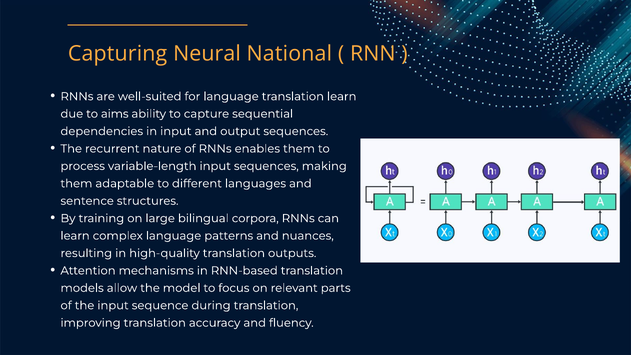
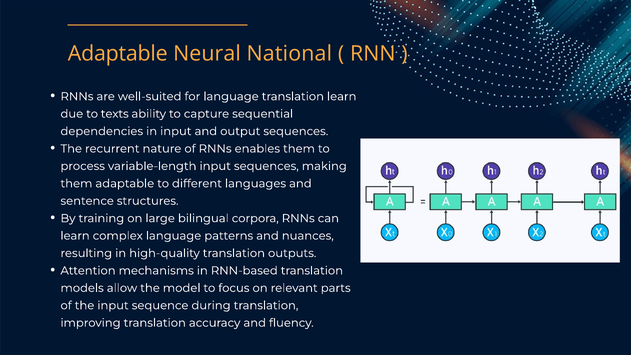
Capturing at (118, 53): Capturing -> Adaptable
aims: aims -> texts
